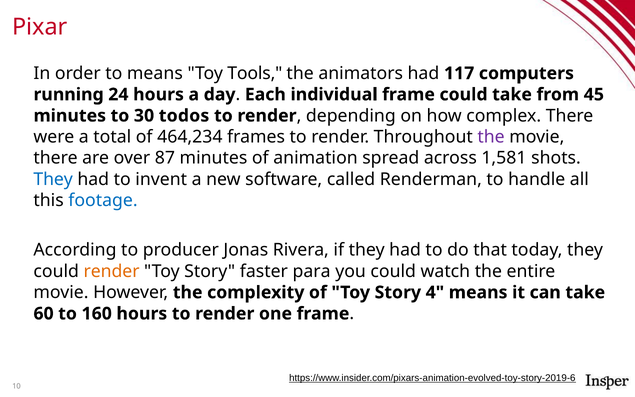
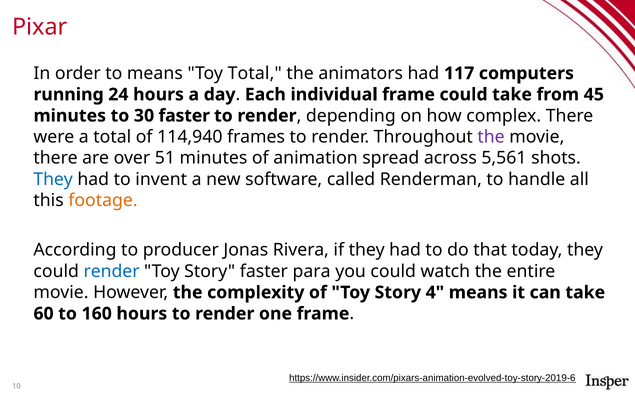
Toy Tools: Tools -> Total
30 todos: todos -> faster
464,234: 464,234 -> 114,940
87: 87 -> 51
1,581: 1,581 -> 5,561
footage colour: blue -> orange
render at (112, 271) colour: orange -> blue
